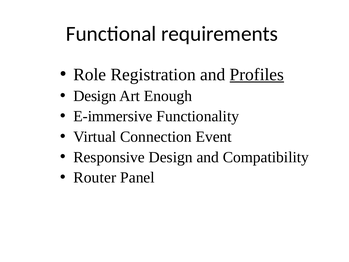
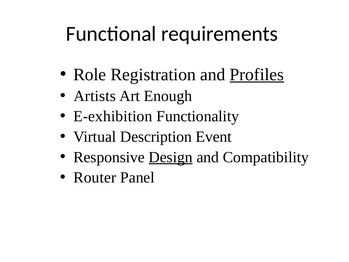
Design at (95, 96): Design -> Artists
E-immersive: E-immersive -> E-exhibition
Connection: Connection -> Description
Design at (171, 157) underline: none -> present
